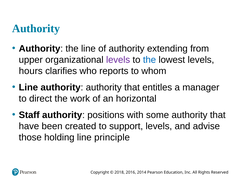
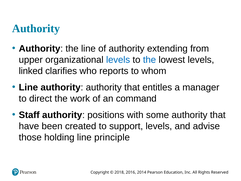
levels at (118, 60) colour: purple -> blue
hours: hours -> linked
horizontal: horizontal -> command
